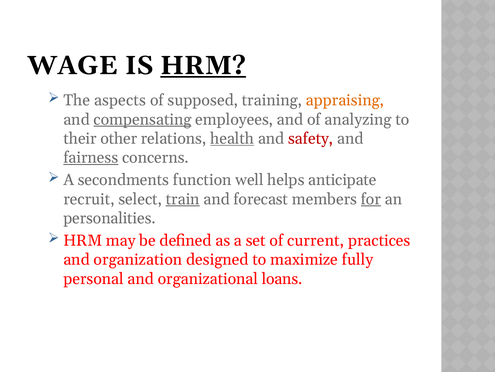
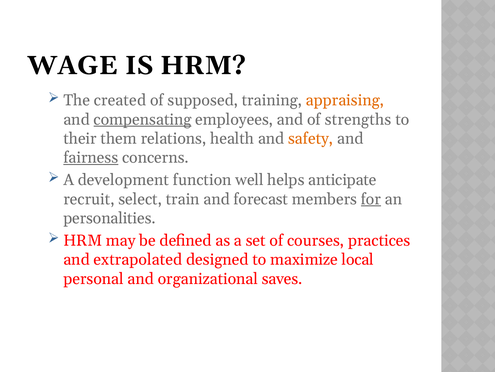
HRM at (203, 65) underline: present -> none
aspects: aspects -> created
analyzing: analyzing -> strengths
other: other -> them
health underline: present -> none
safety colour: red -> orange
secondments: secondments -> development
train underline: present -> none
current: current -> courses
organization: organization -> extrapolated
fully: fully -> local
loans: loans -> saves
